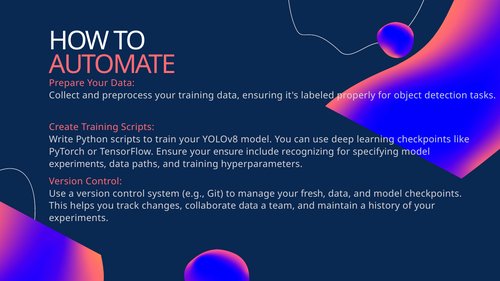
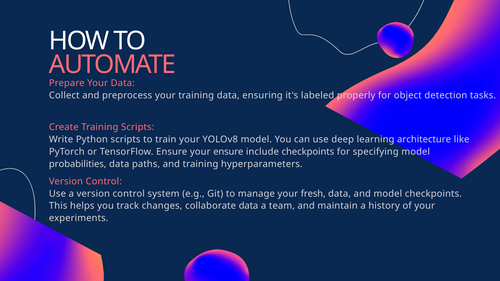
learning checkpoints: checkpoints -> architecture
include recognizing: recognizing -> checkpoints
experiments at (78, 164): experiments -> probabilities
